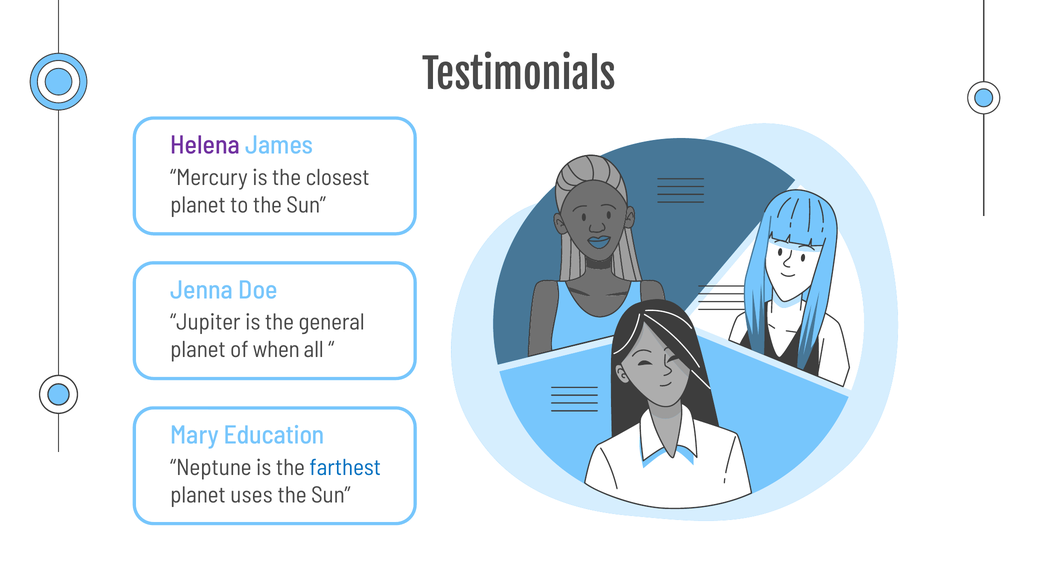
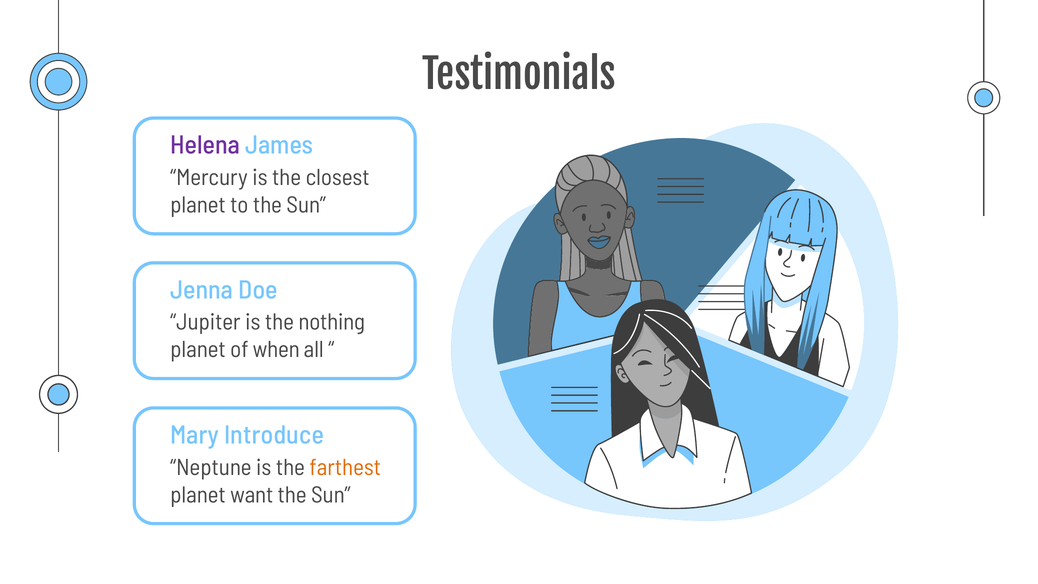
general: general -> nothing
Education: Education -> Introduce
farthest colour: blue -> orange
uses: uses -> want
